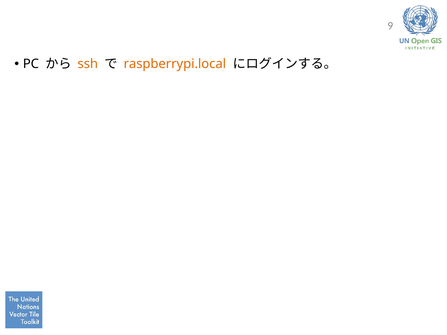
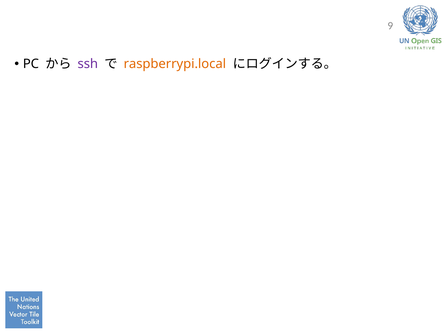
ssh colour: orange -> purple
